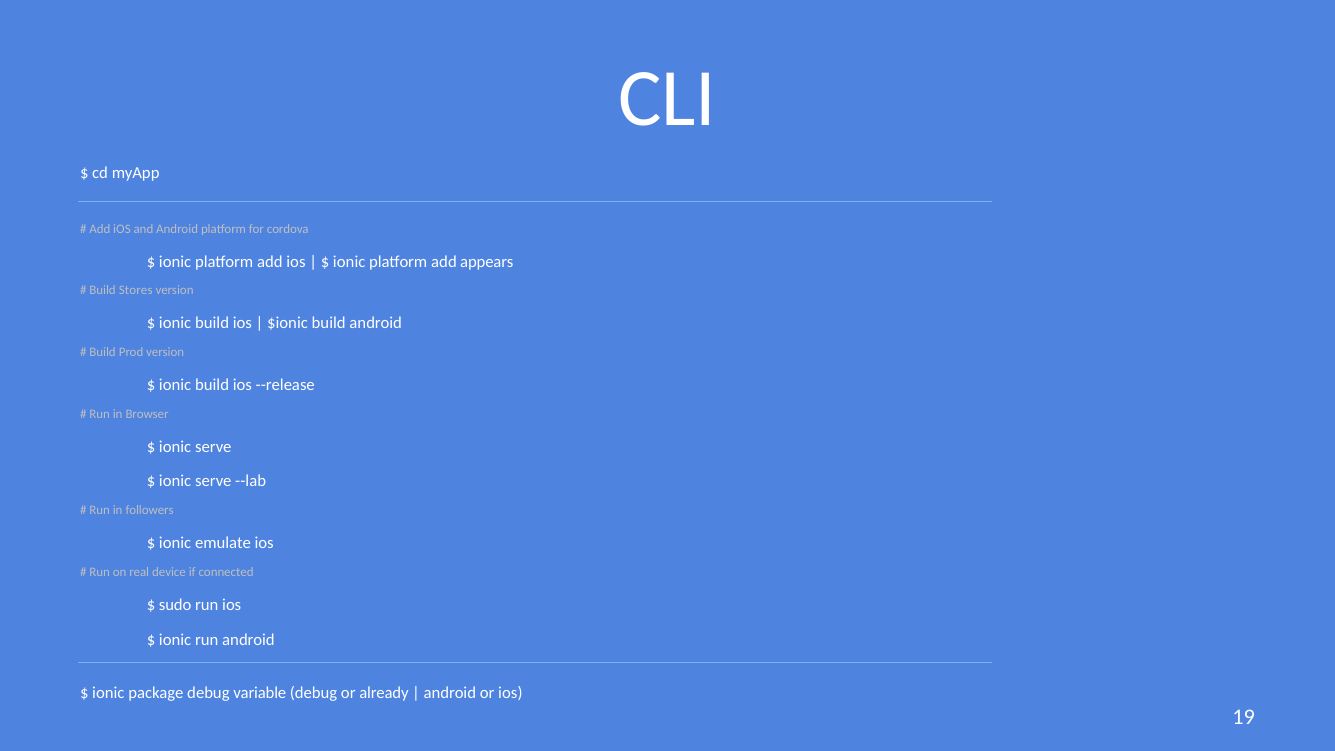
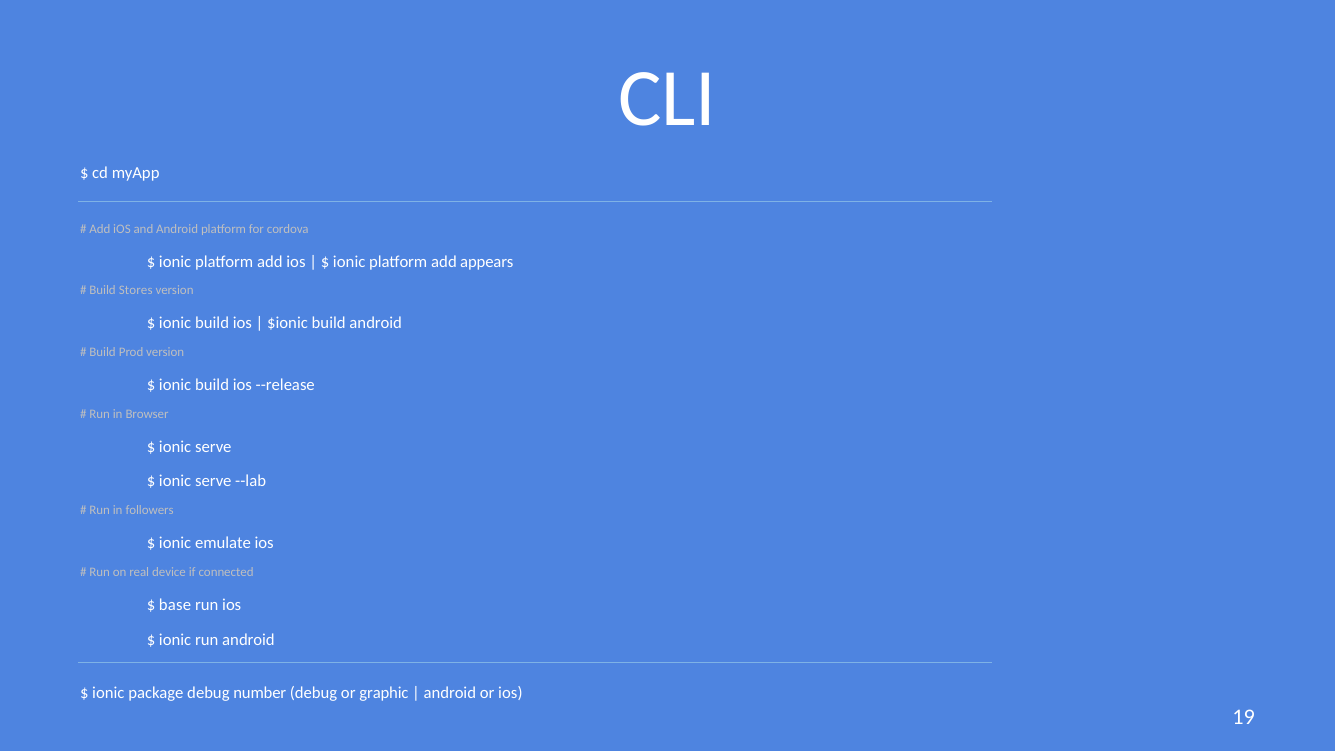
sudo: sudo -> base
variable: variable -> number
already: already -> graphic
